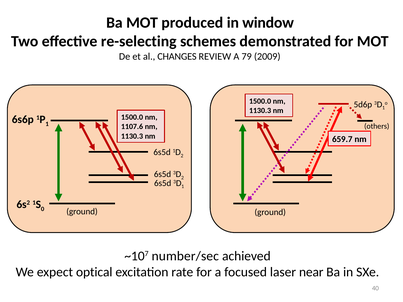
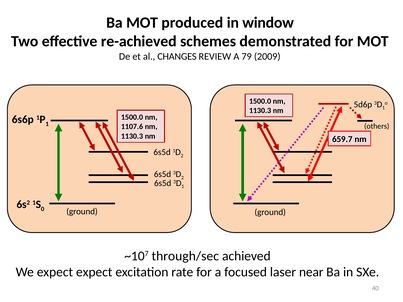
re-selecting: re-selecting -> re-achieved
number/sec: number/sec -> through/sec
expect optical: optical -> expect
